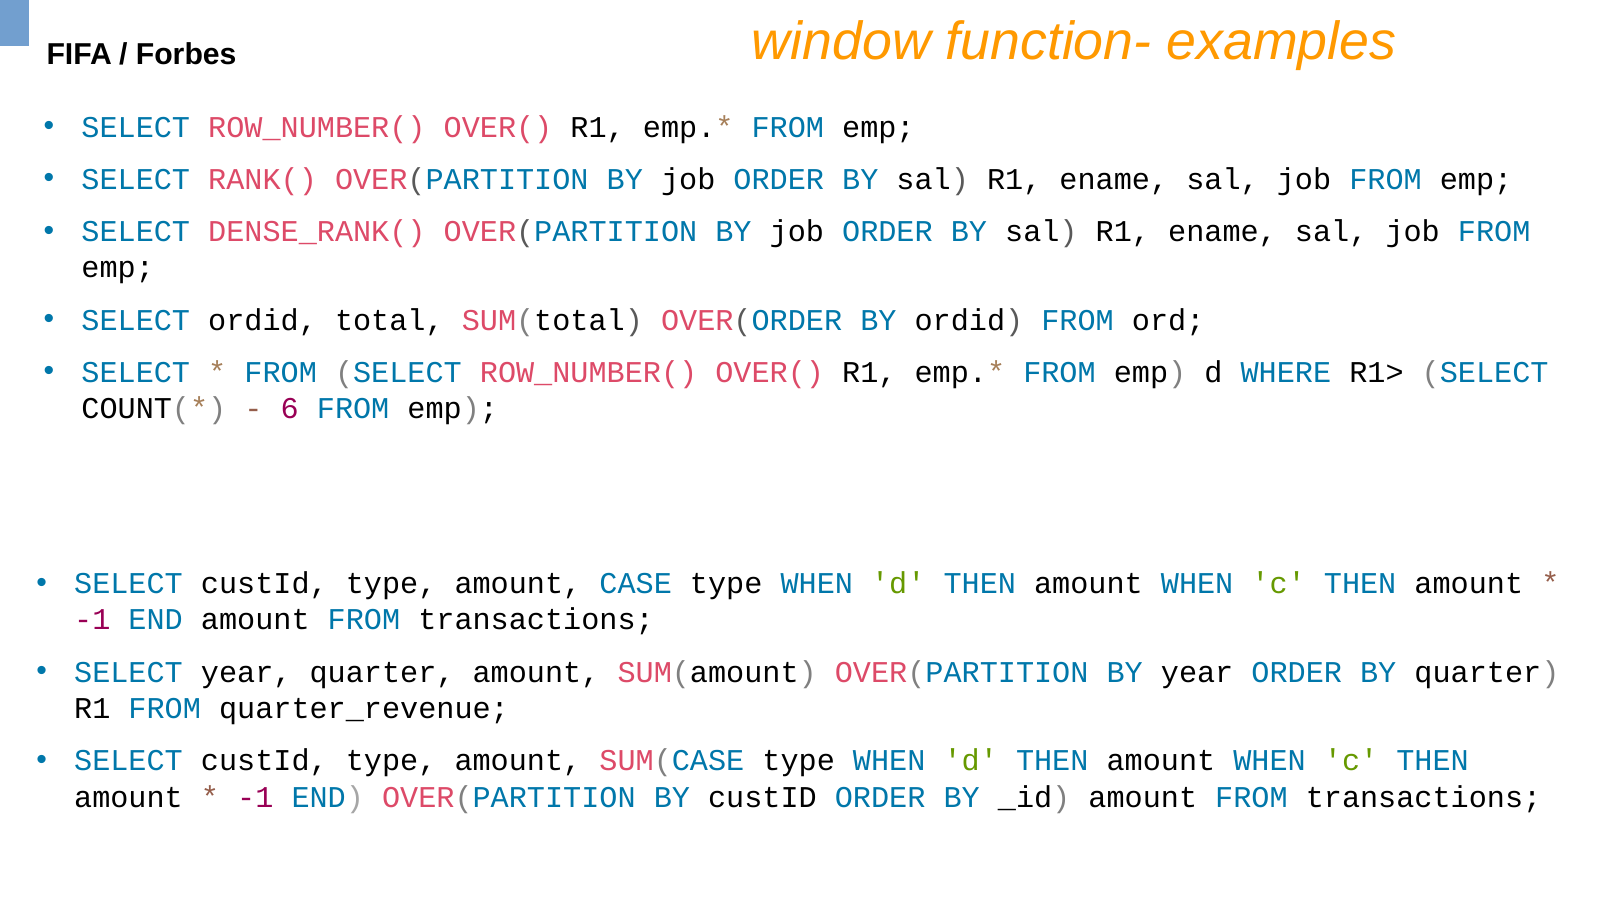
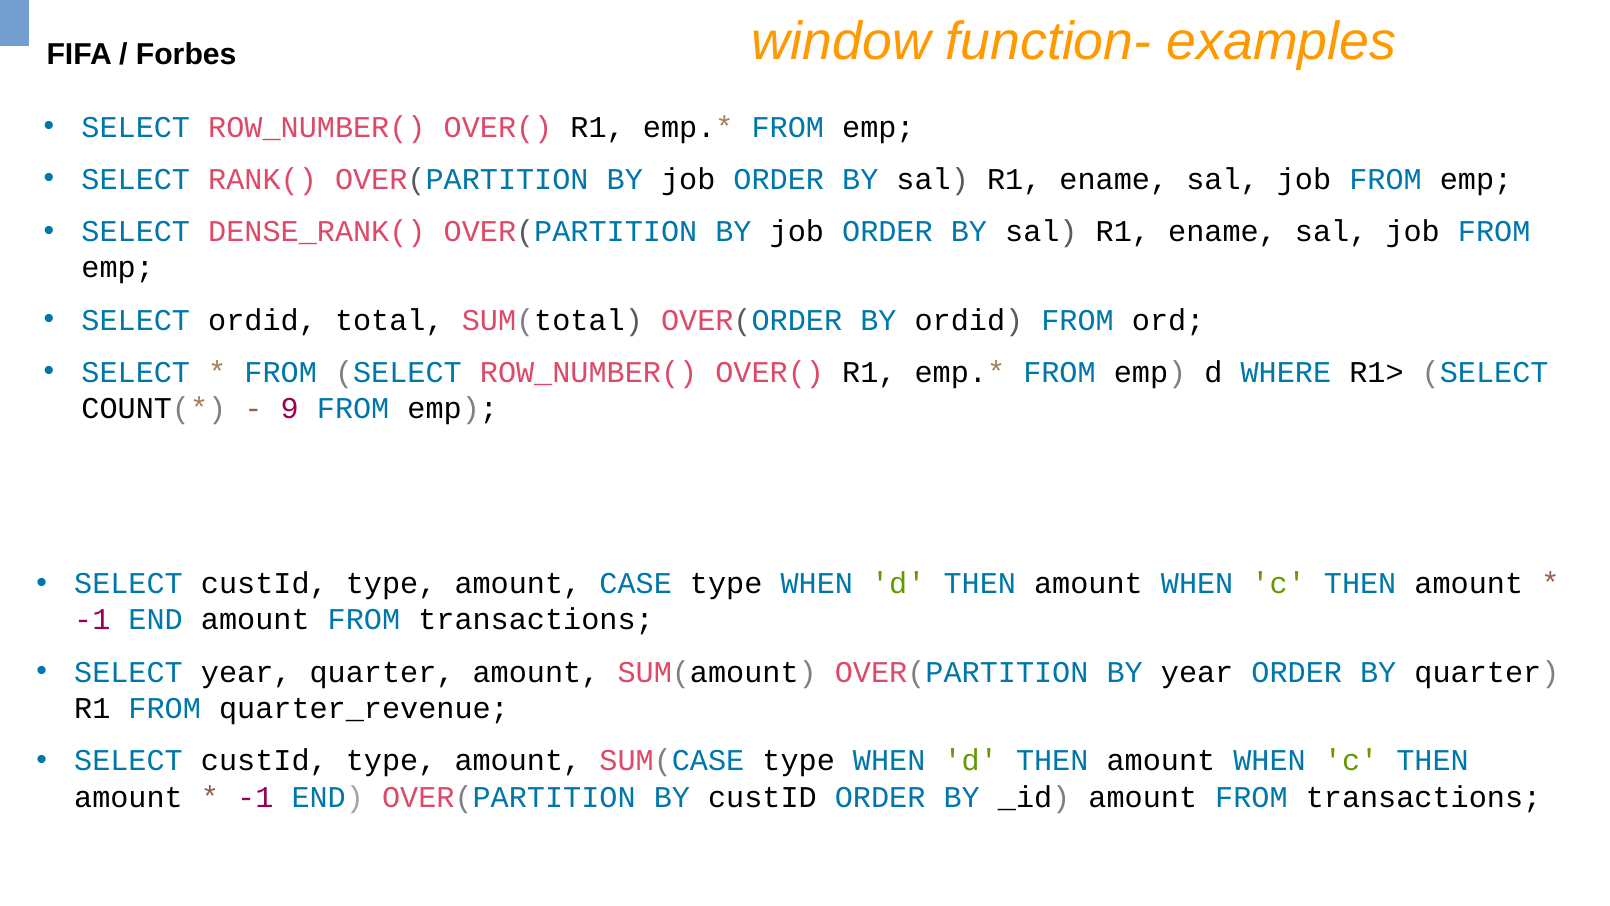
6: 6 -> 9
